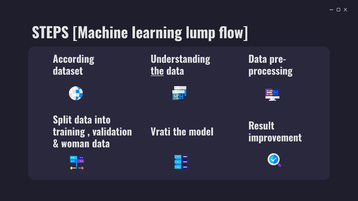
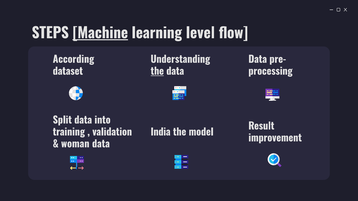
Machine underline: none -> present
lump: lump -> level
Vrati: Vrati -> India
